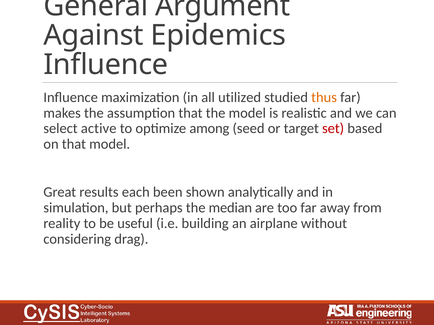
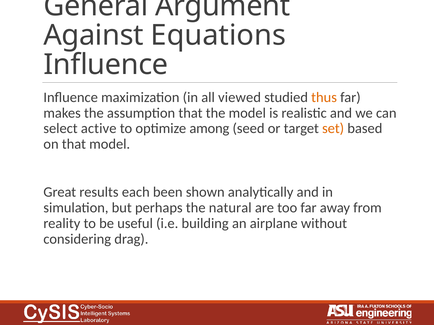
Epidemics: Epidemics -> Equations
utilized: utilized -> viewed
set colour: red -> orange
median: median -> natural
